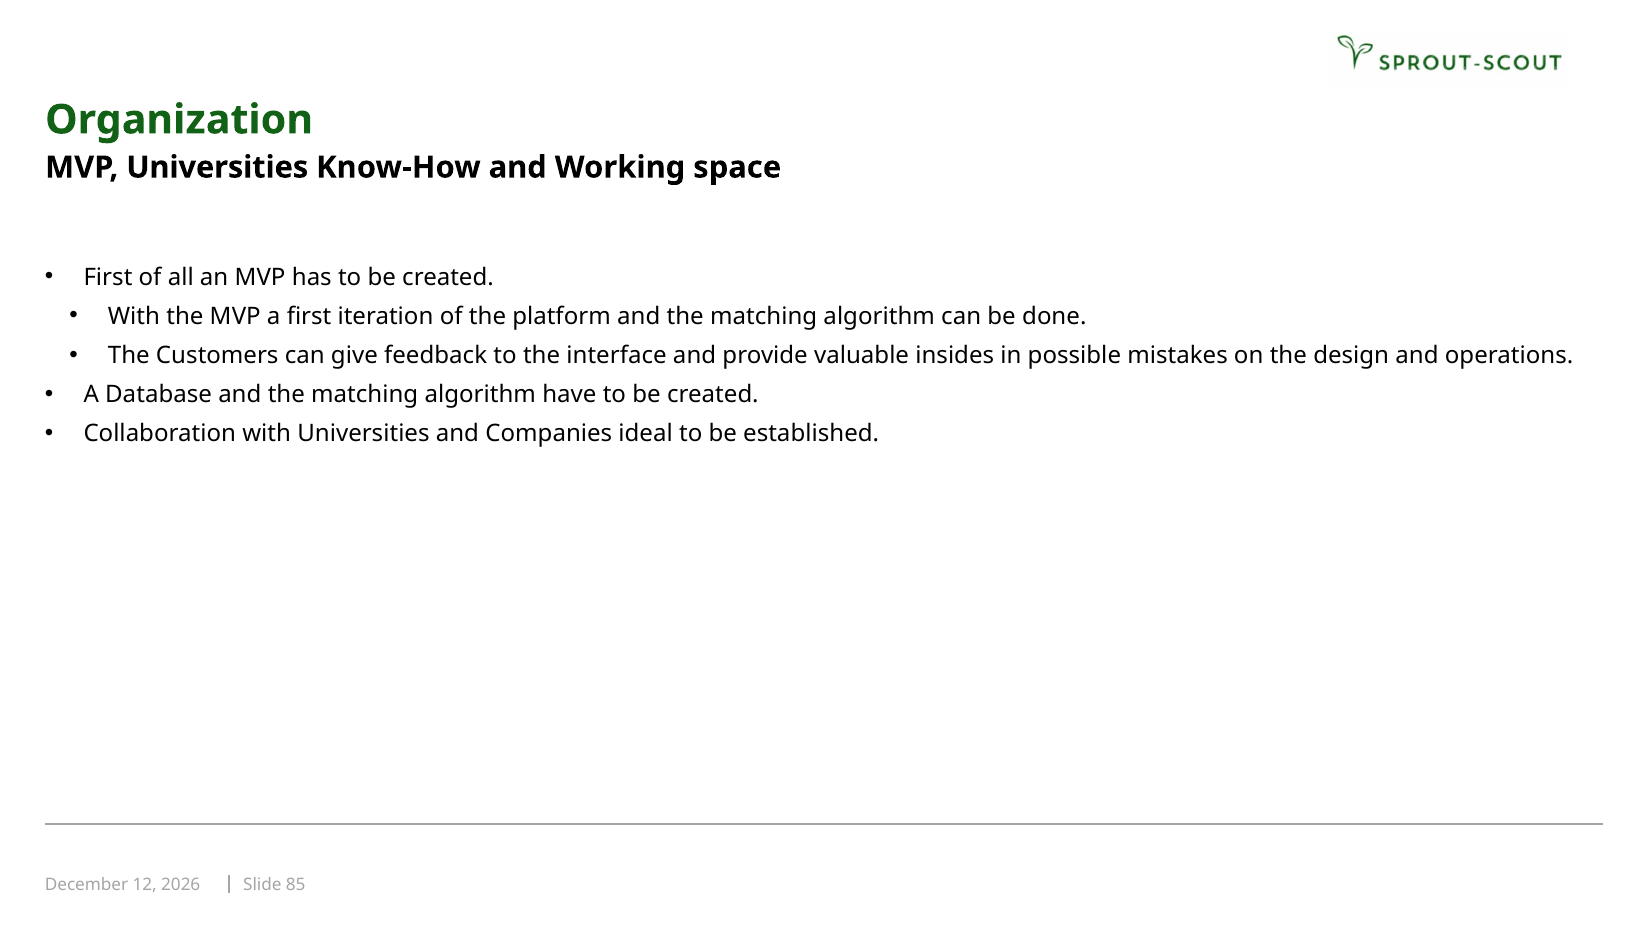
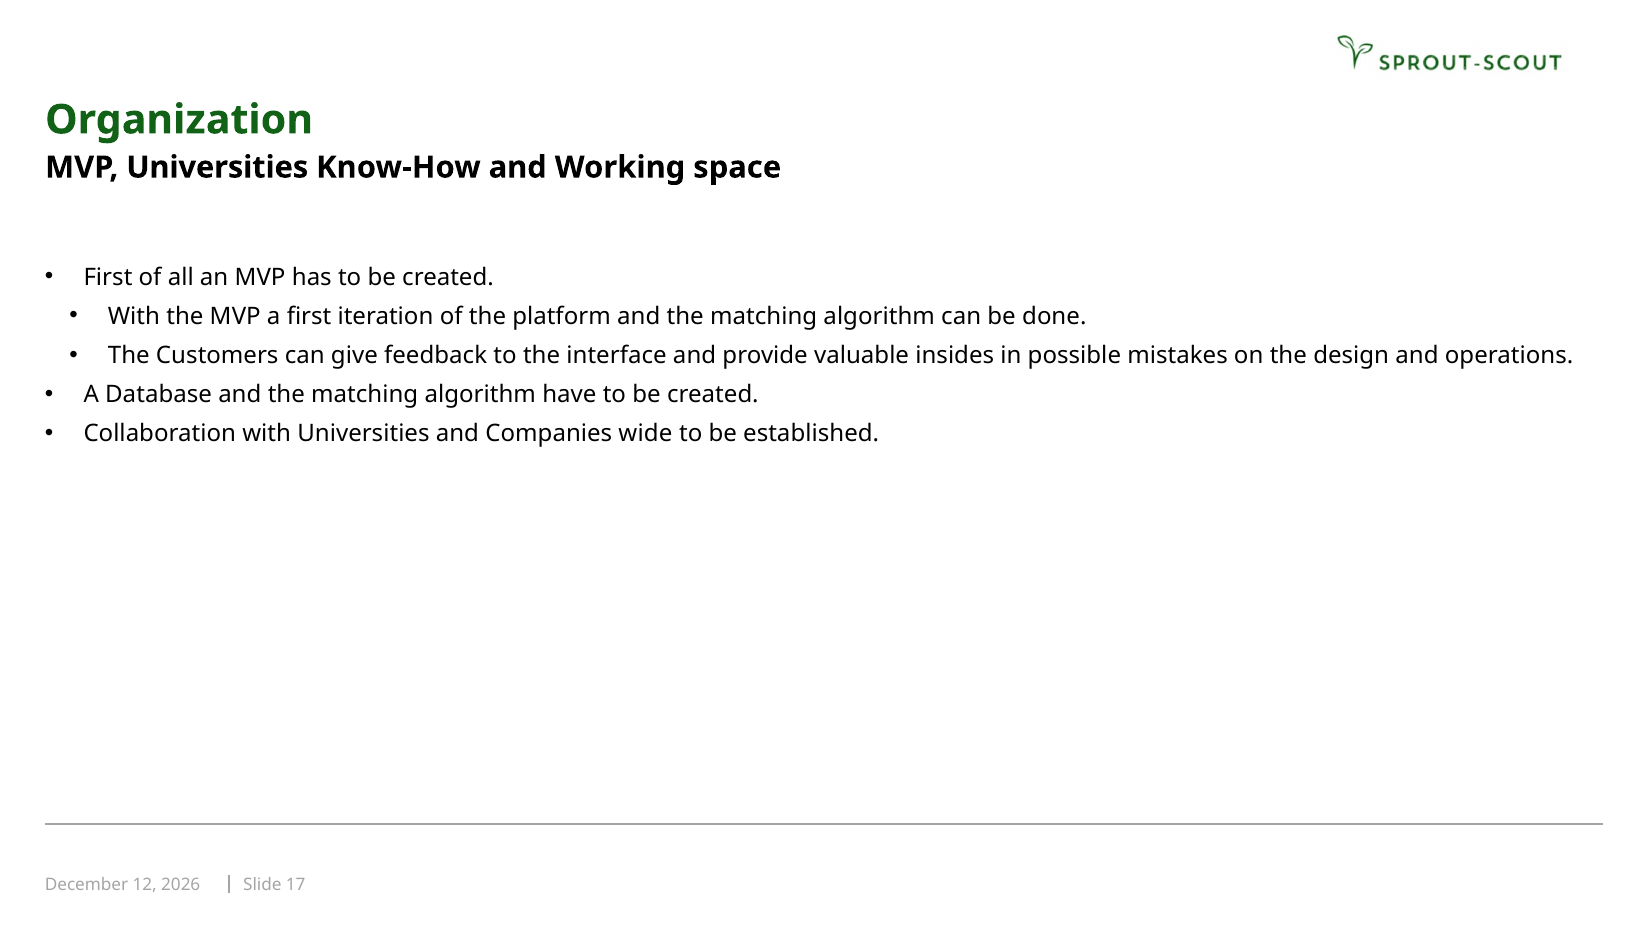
ideal: ideal -> wide
85: 85 -> 17
